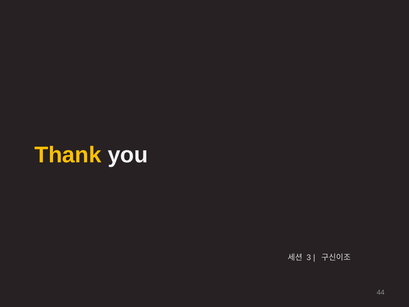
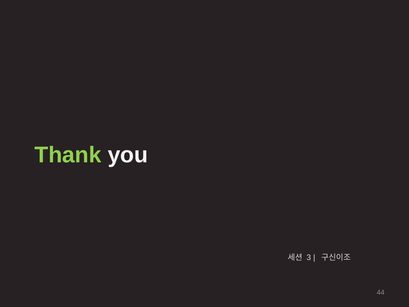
Thank colour: yellow -> light green
